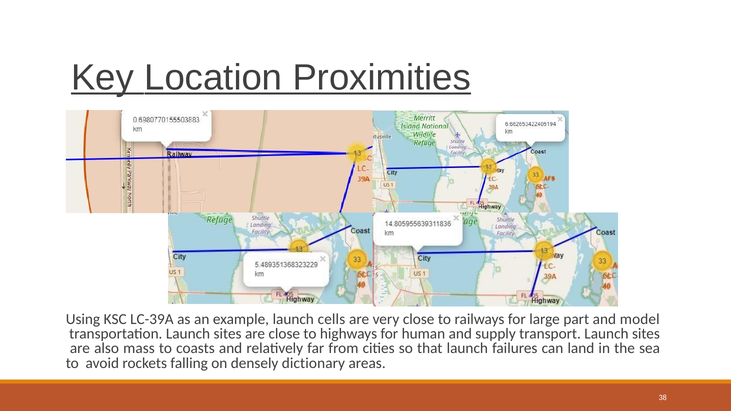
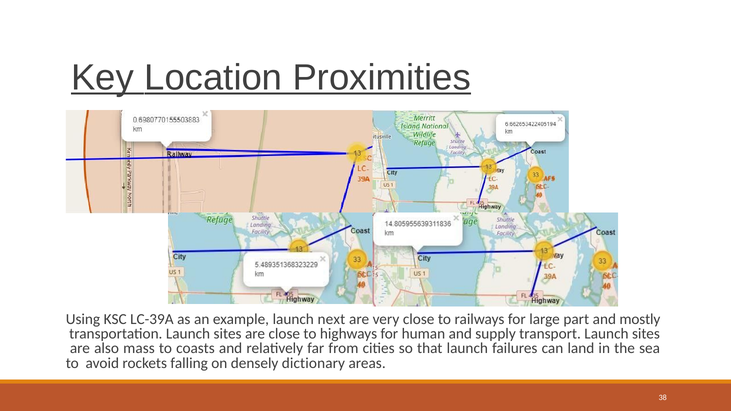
cells: cells -> next
model: model -> mostly
